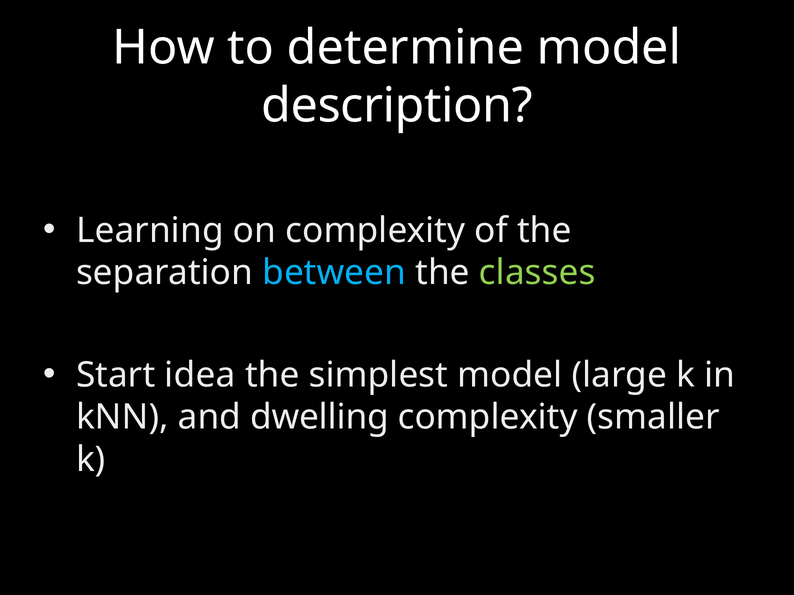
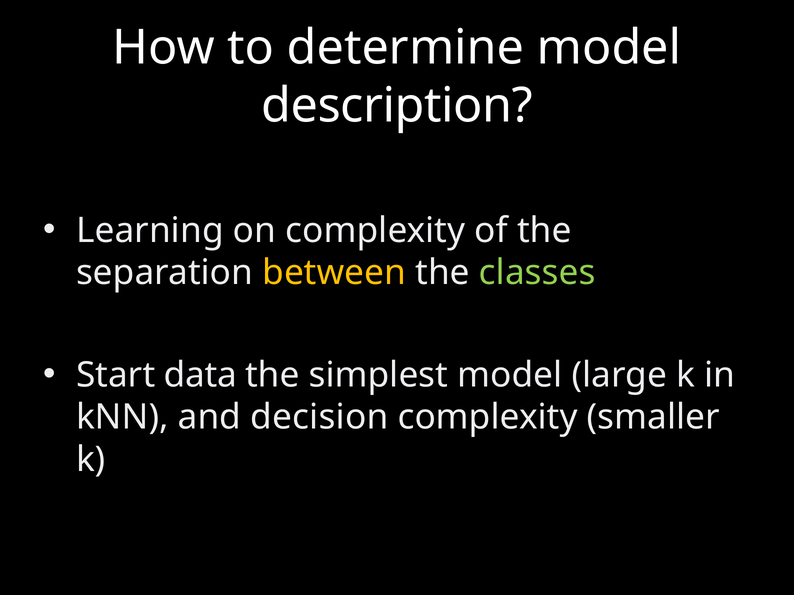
between colour: light blue -> yellow
idea: idea -> data
dwelling: dwelling -> decision
